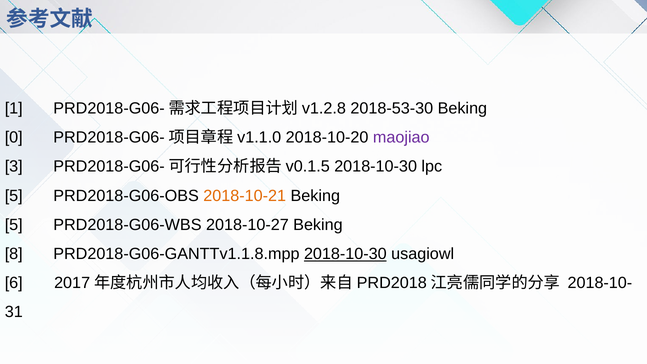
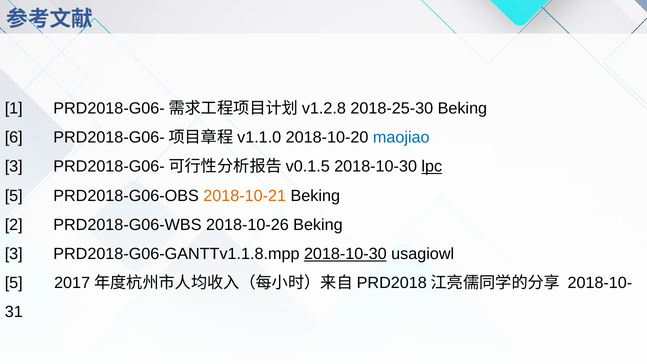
2018-53-30: 2018-53-30 -> 2018-25-30
0: 0 -> 6
maojiao colour: purple -> blue
lpc underline: none -> present
5 at (14, 225): 5 -> 2
2018-10-27: 2018-10-27 -> 2018-10-26
8 at (14, 254): 8 -> 3
6 at (14, 283): 6 -> 5
